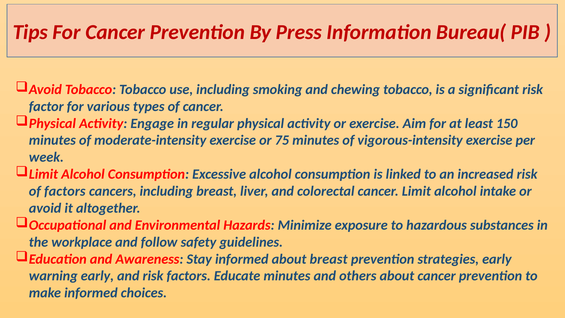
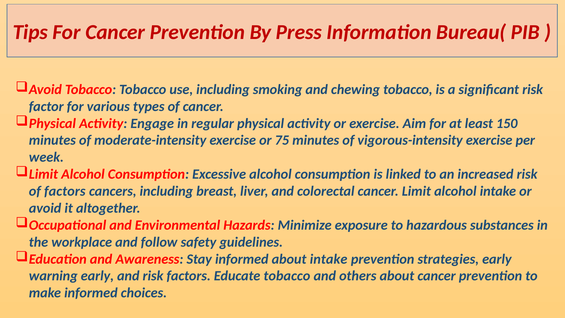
about breast: breast -> intake
Educate minutes: minutes -> tobacco
